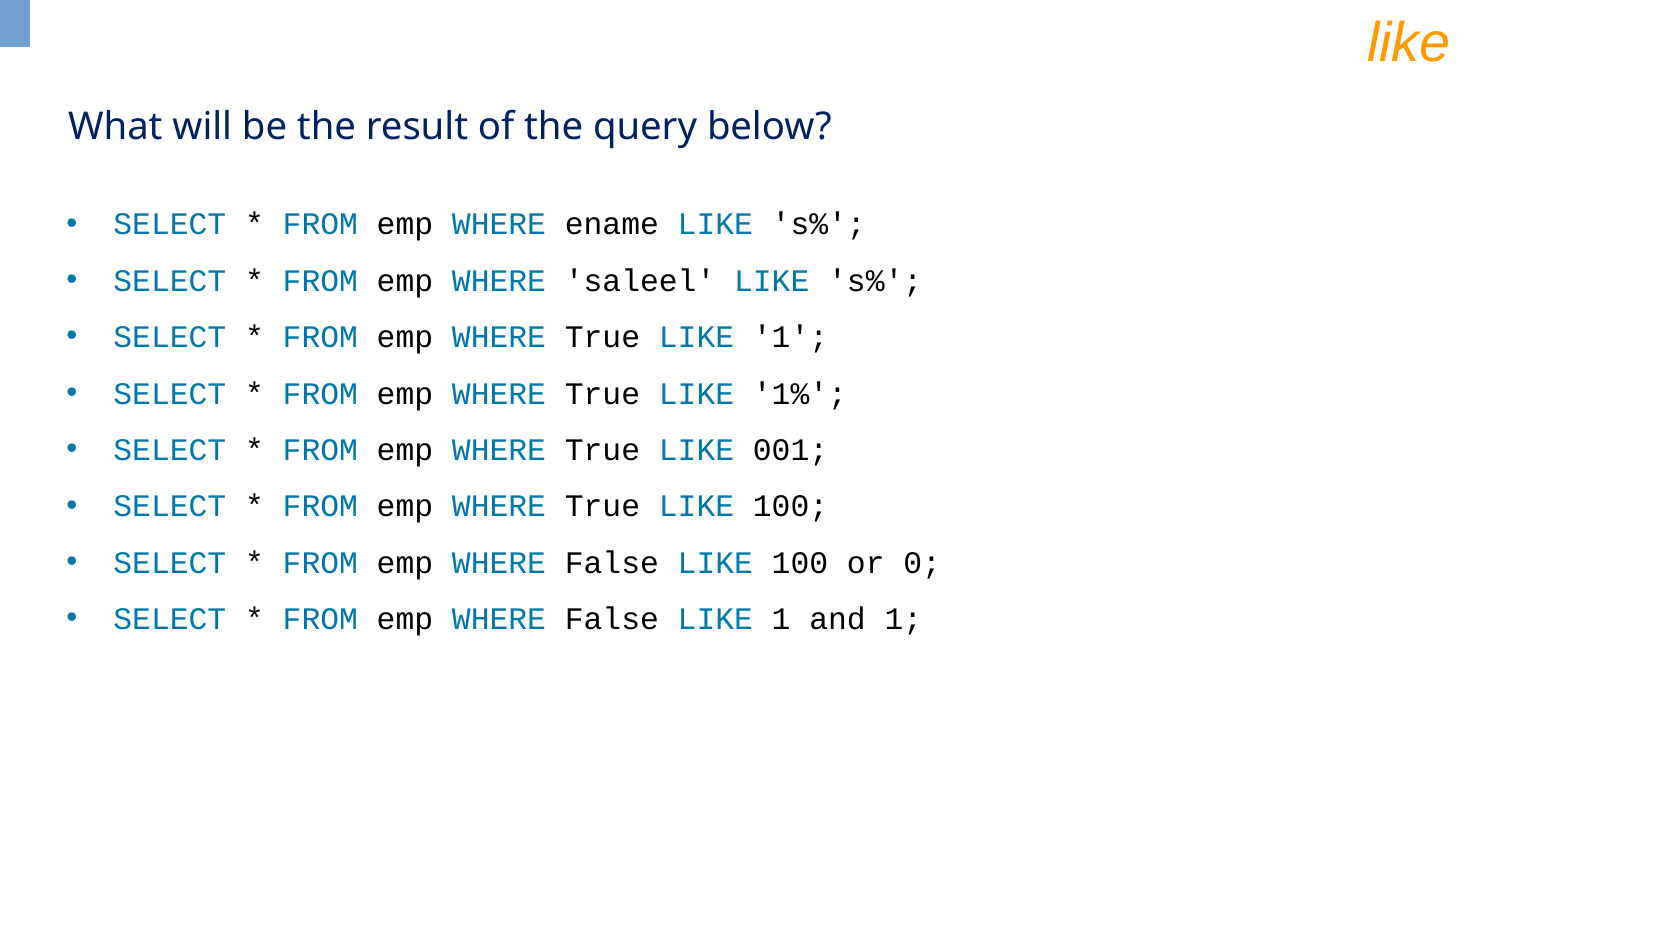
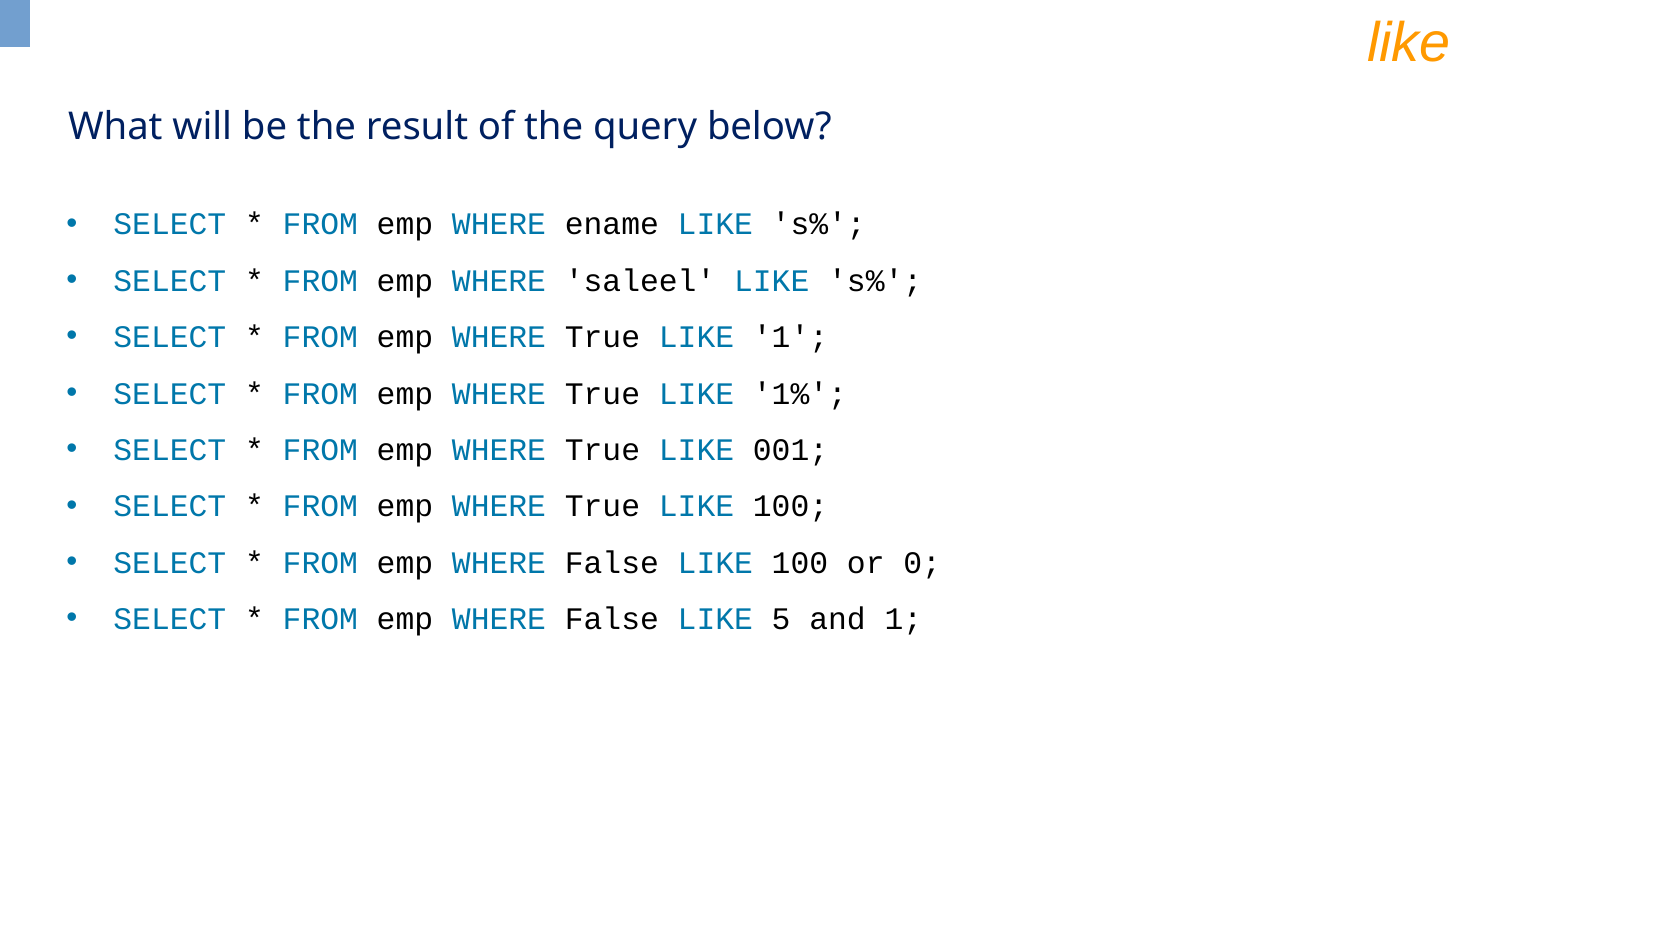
False LIKE 1: 1 -> 5
